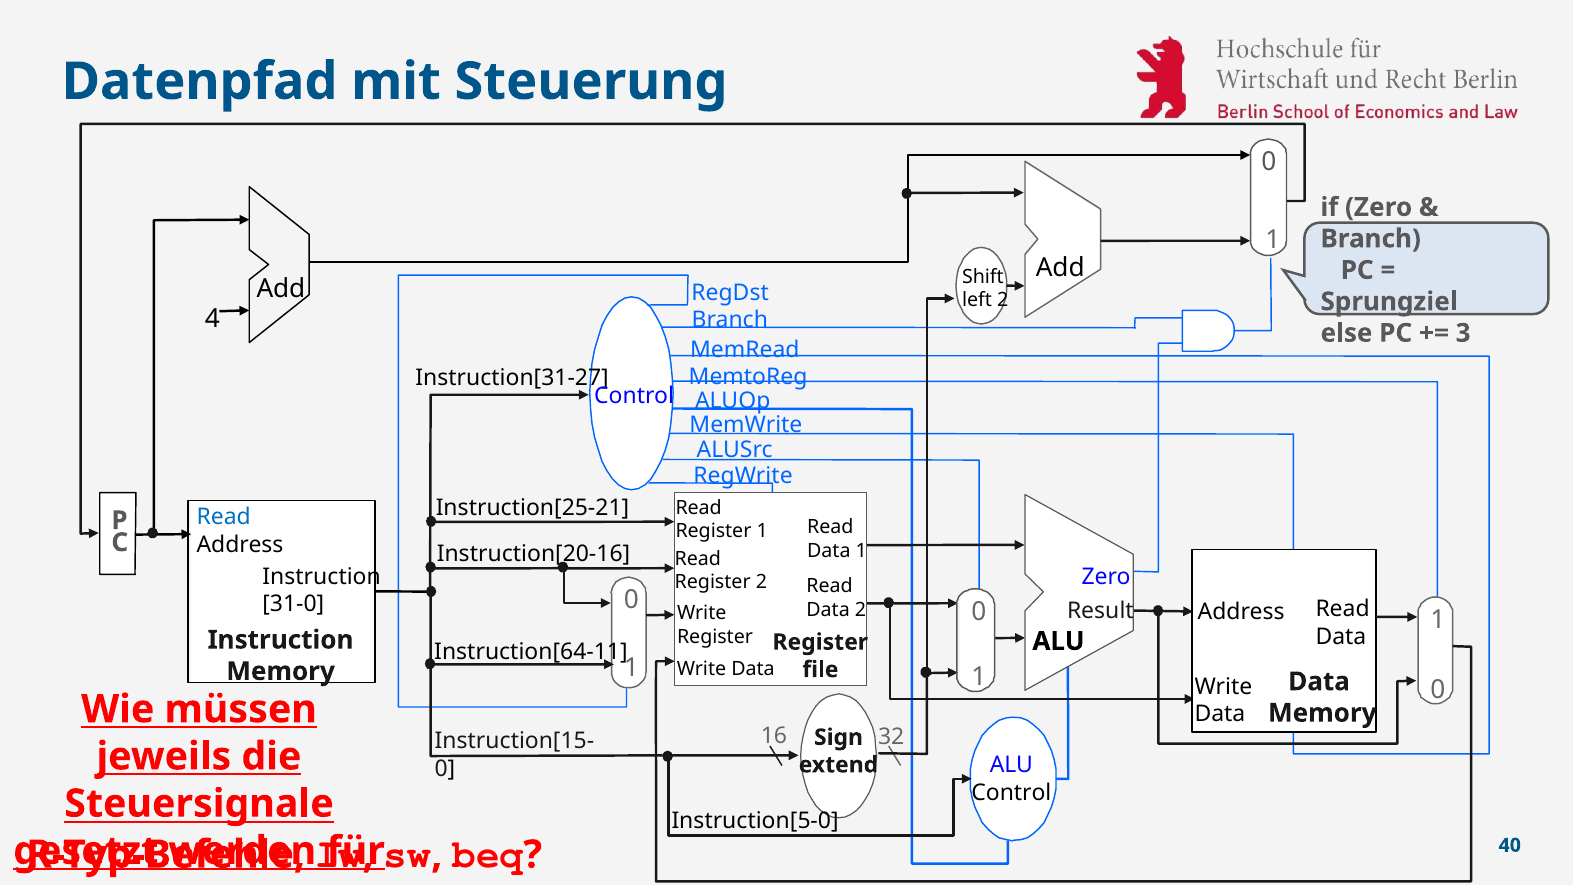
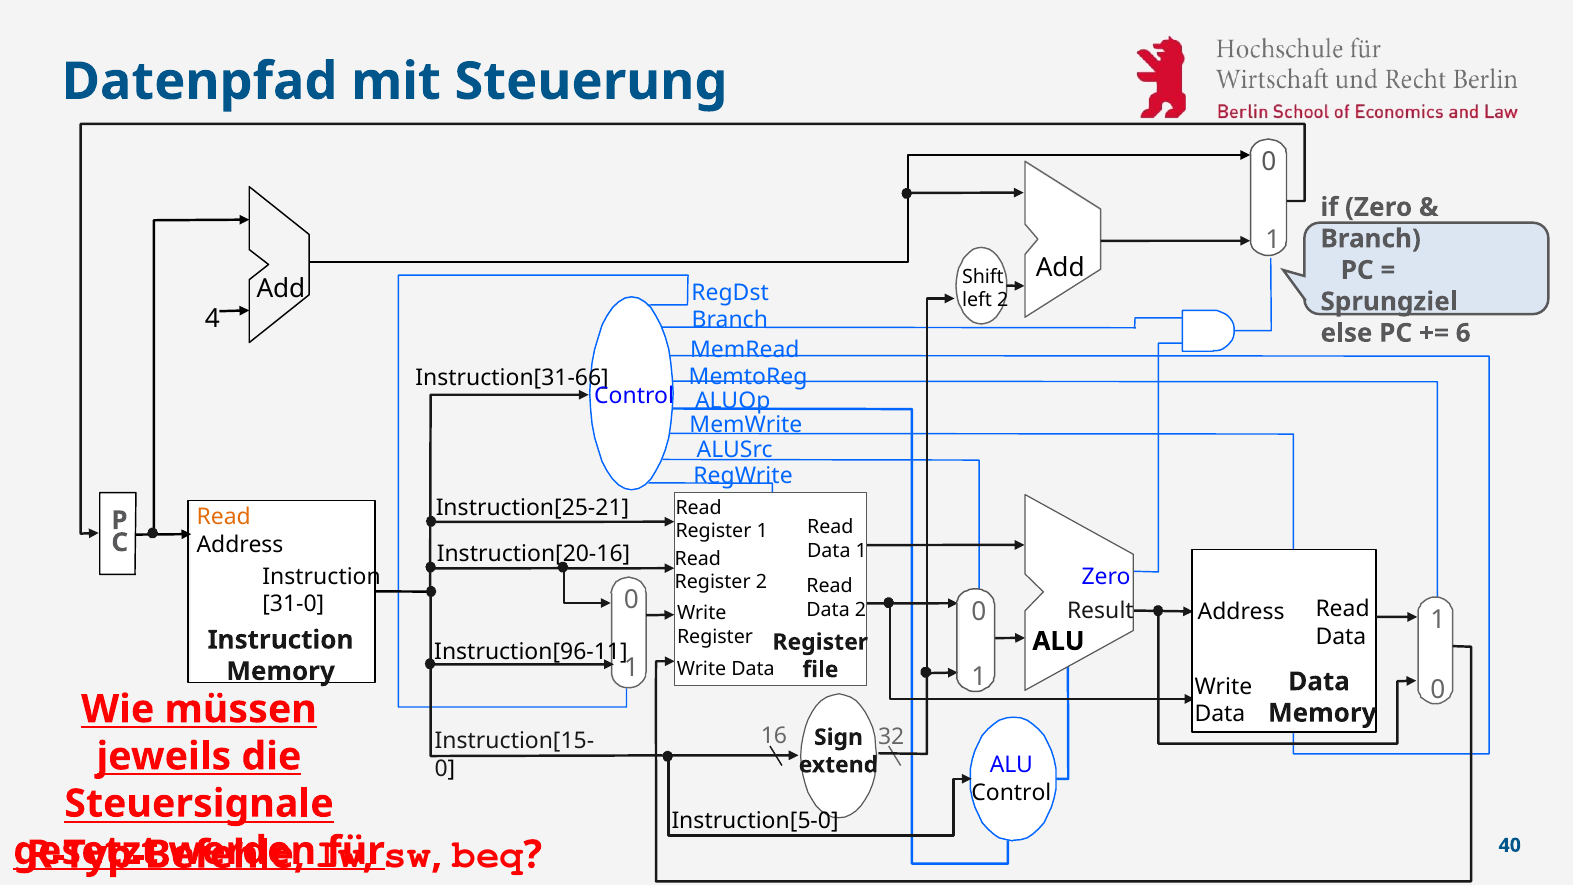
3: 3 -> 6
Instruction[31-27: Instruction[31-27 -> Instruction[31-66
Read at (224, 517) colour: blue -> orange
Instruction[64-11: Instruction[64-11 -> Instruction[96-11
